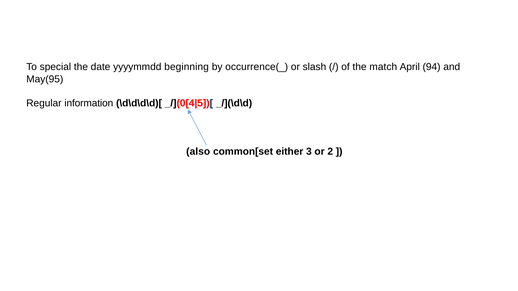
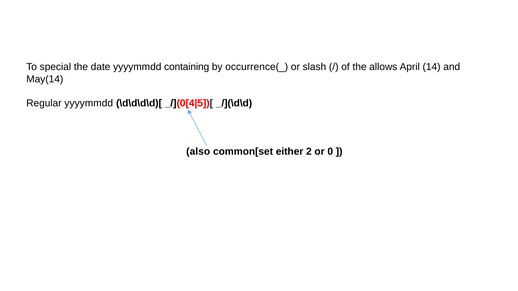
beginning: beginning -> containing
match: match -> allows
94: 94 -> 14
May(95: May(95 -> May(14
Regular information: information -> yyyymmdd
3: 3 -> 2
2: 2 -> 0
